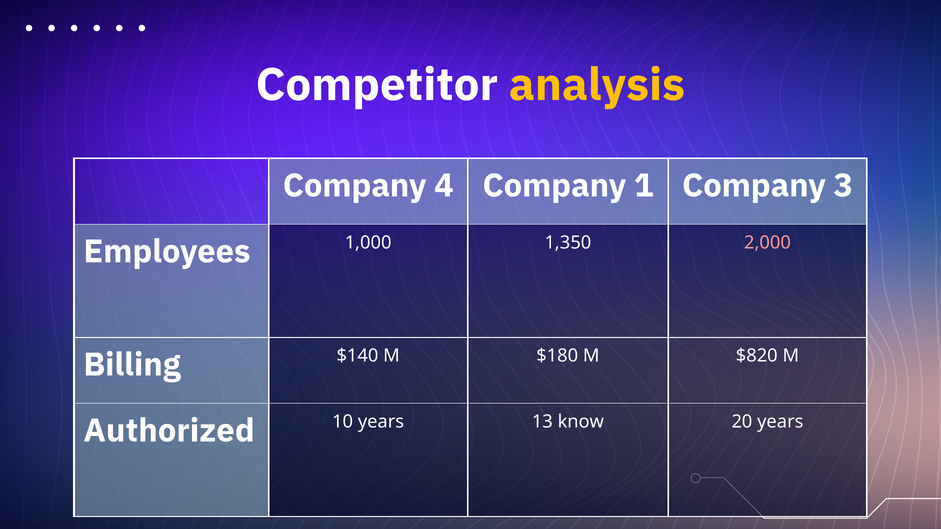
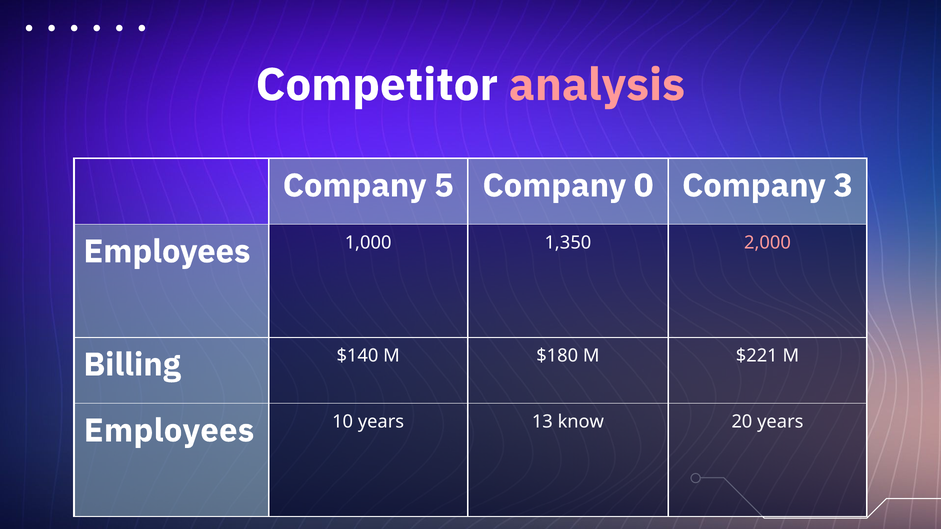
analysis colour: yellow -> pink
4: 4 -> 5
1: 1 -> 0
$820: $820 -> $221
Authorized at (169, 431): Authorized -> Employees
